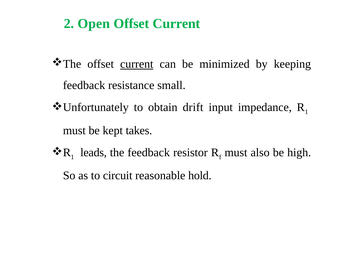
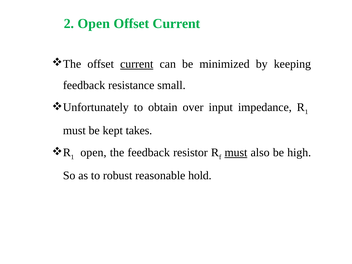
drift: drift -> over
leads at (94, 152): leads -> open
must at (236, 152) underline: none -> present
circuit: circuit -> robust
